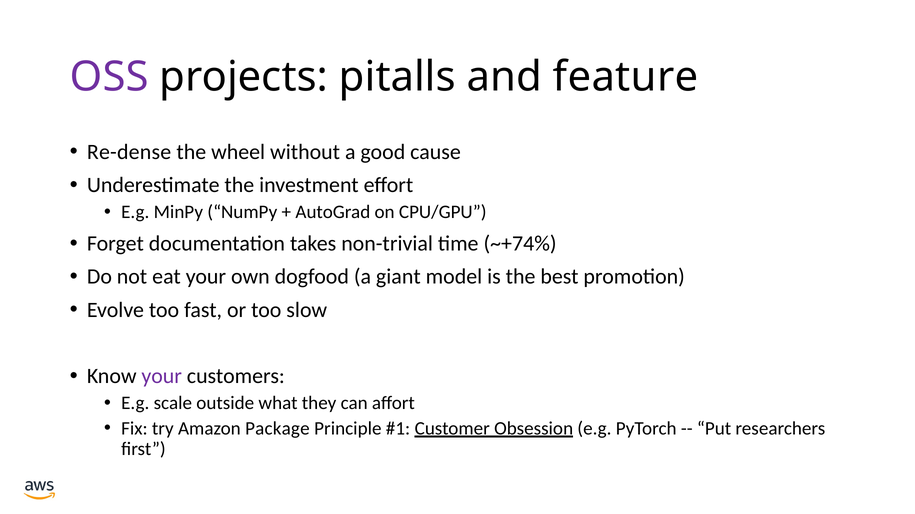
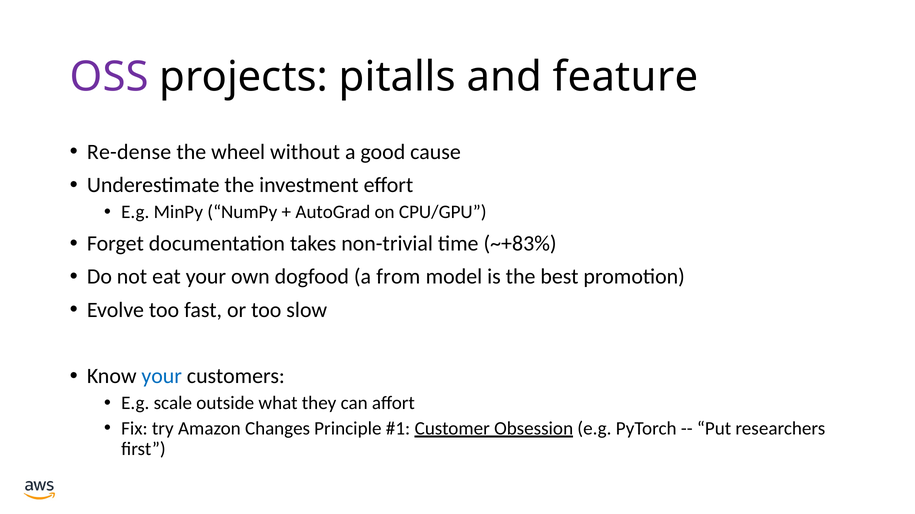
~+74%: ~+74% -> ~+83%
giant: giant -> from
your at (162, 377) colour: purple -> blue
Package: Package -> Changes
